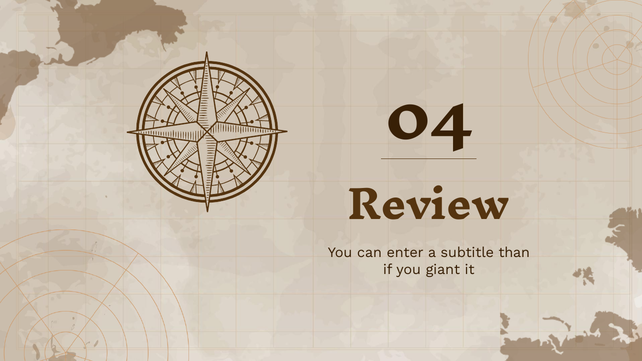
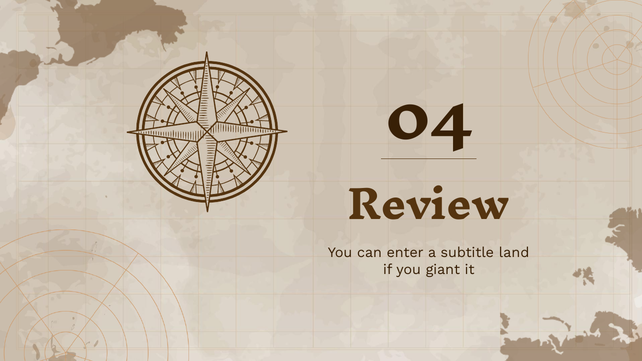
than: than -> land
